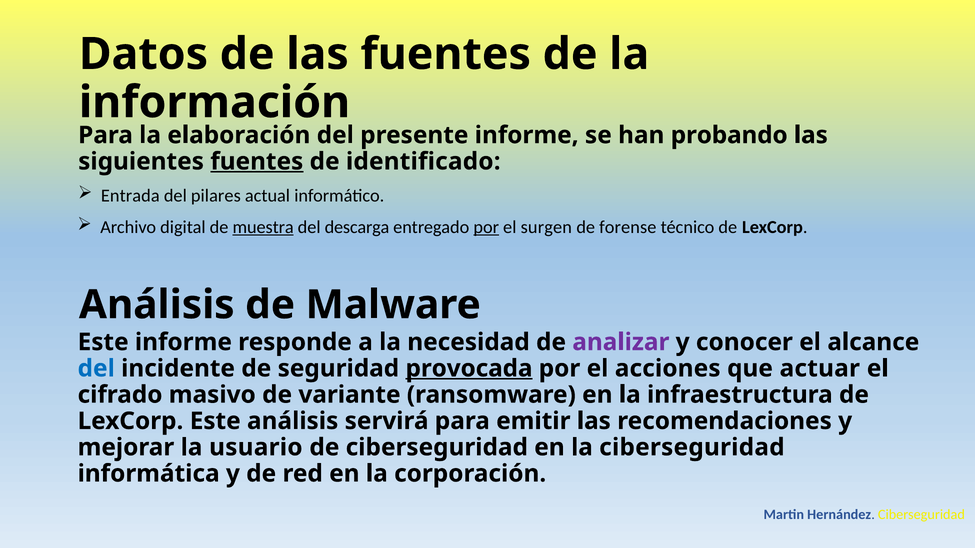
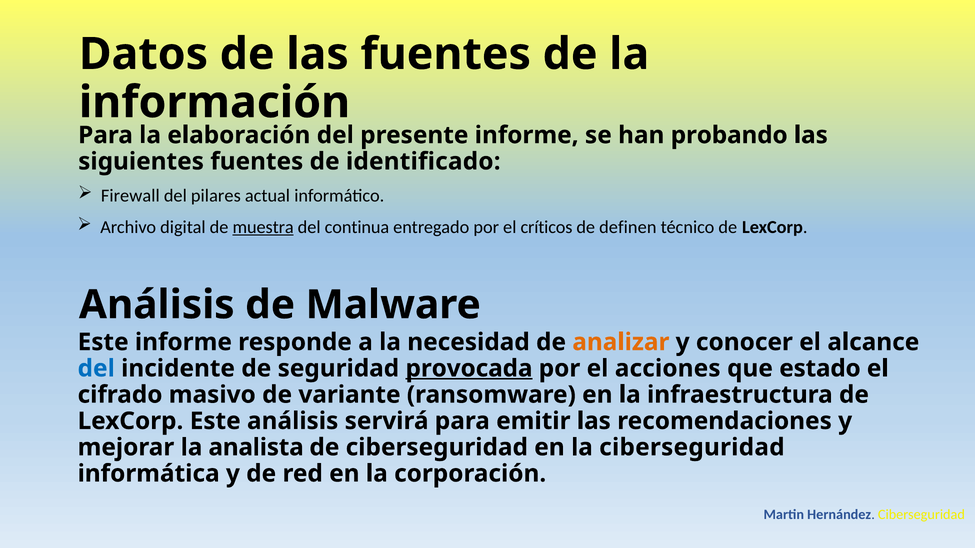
fuentes at (257, 162) underline: present -> none
Entrada: Entrada -> Firewall
descarga: descarga -> continua
por at (486, 227) underline: present -> none
surgen: surgen -> críticos
forense: forense -> definen
analizar colour: purple -> orange
actuar: actuar -> estado
usuario: usuario -> analista
